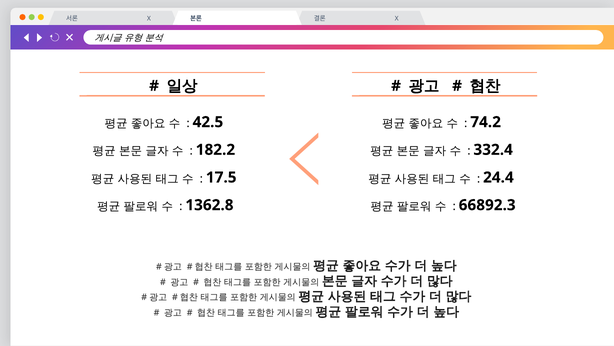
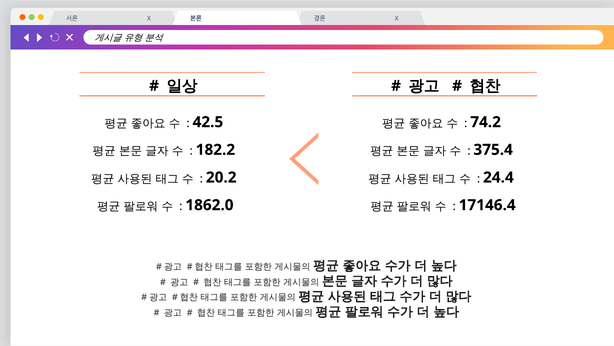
332.4: 332.4 -> 375.4
17.5: 17.5 -> 20.2
1362.8: 1362.8 -> 1862.0
66892.3: 66892.3 -> 17146.4
